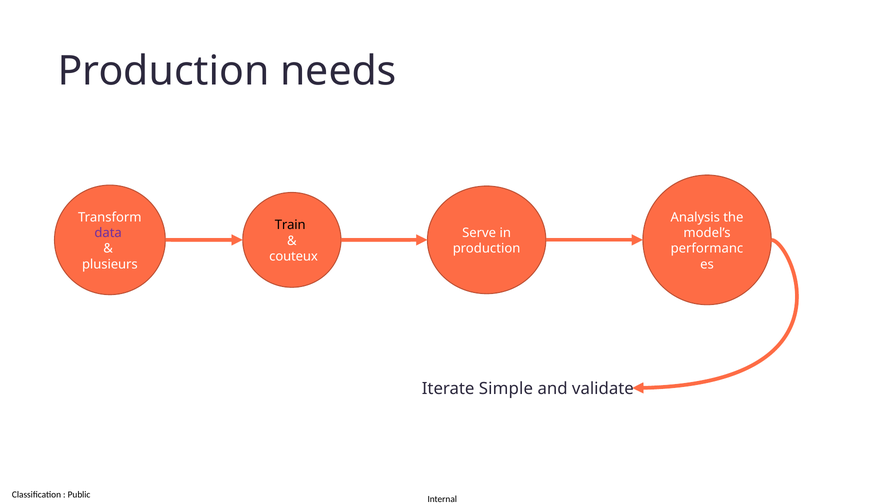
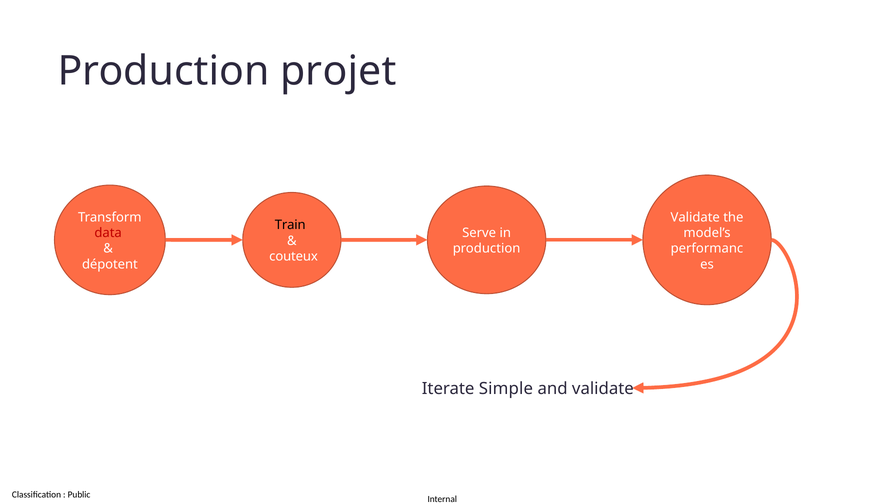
needs: needs -> projet
Analysis at (695, 217): Analysis -> Validate
data colour: purple -> red
plusieurs: plusieurs -> dépotent
